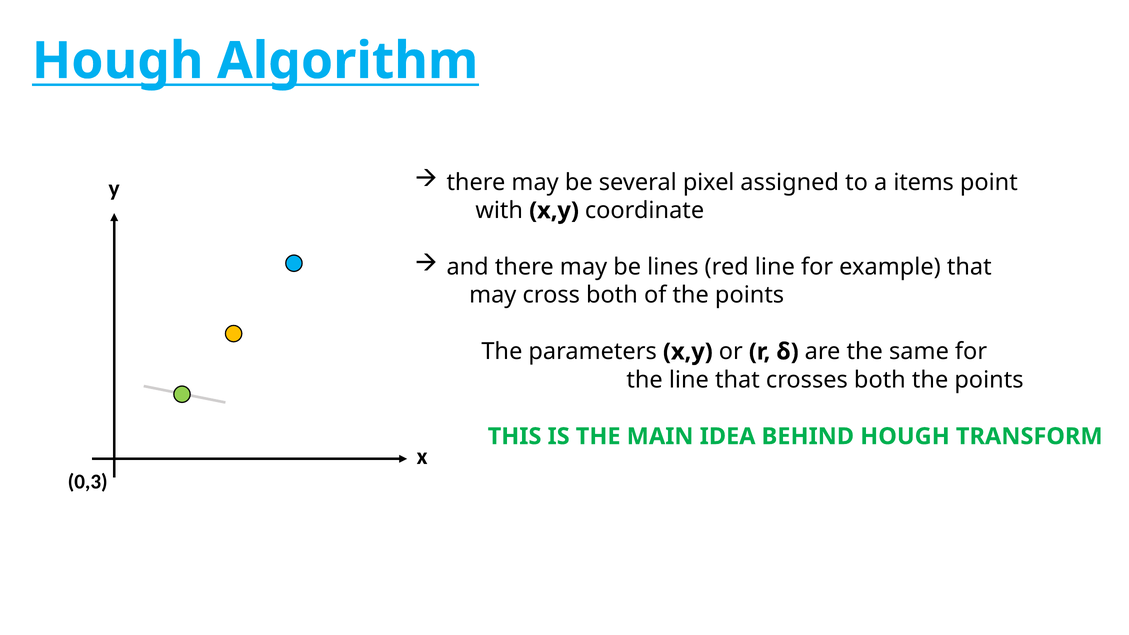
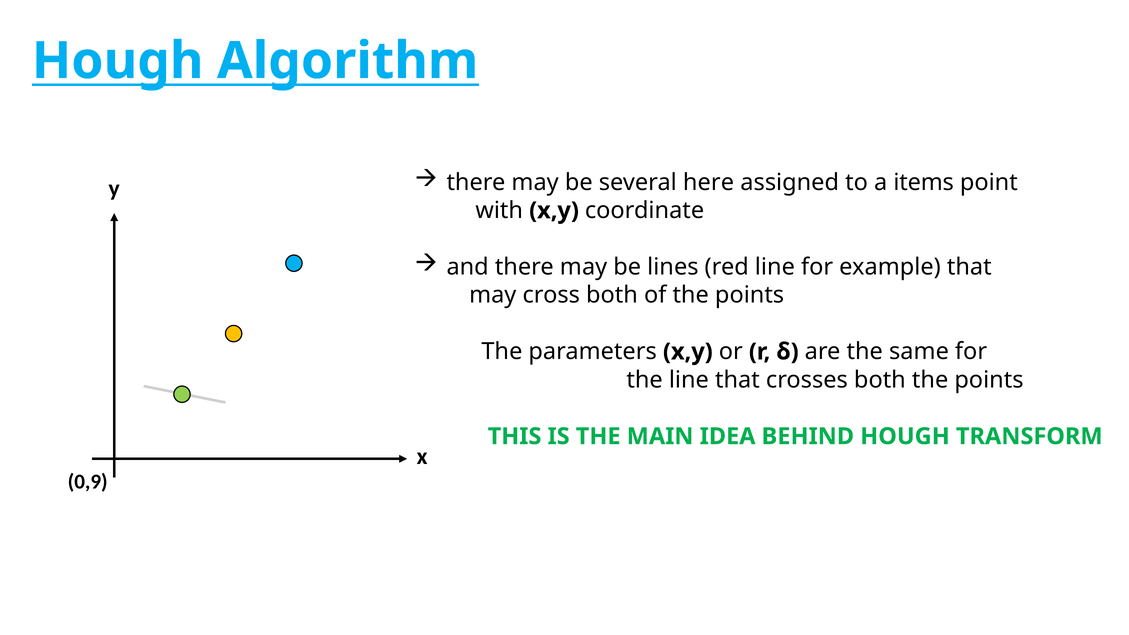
pixel: pixel -> here
0,3: 0,3 -> 0,9
